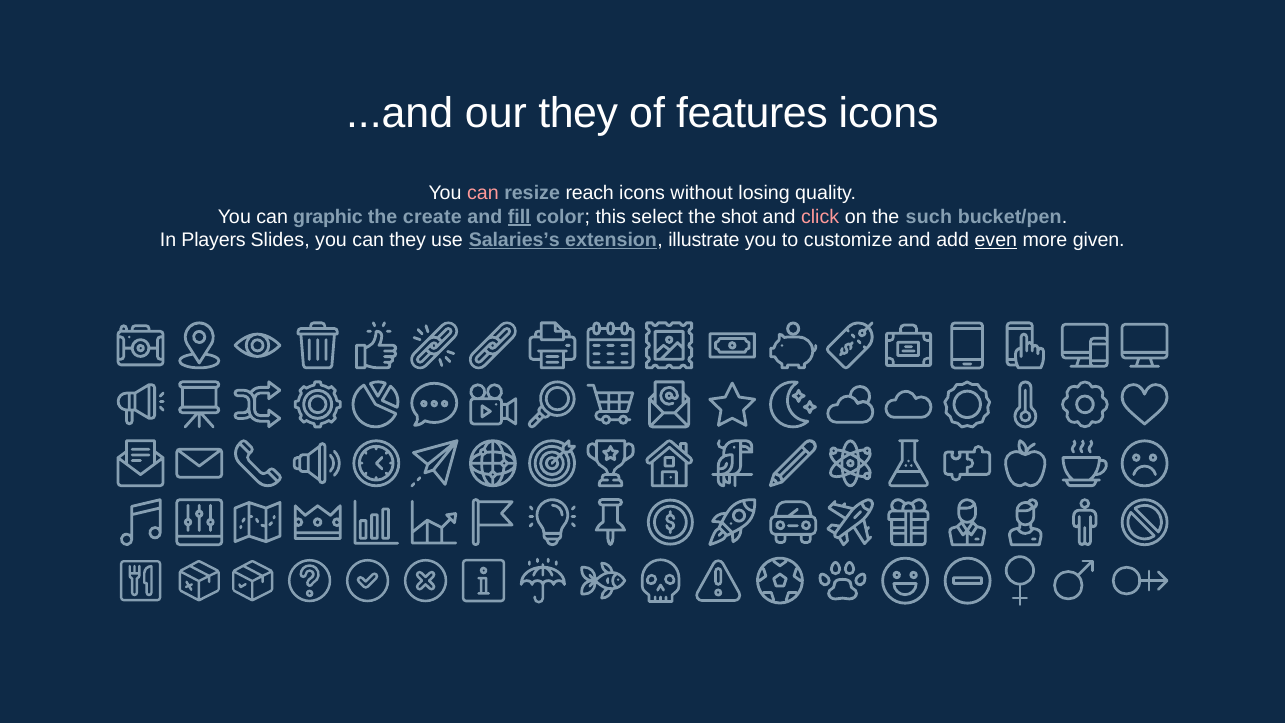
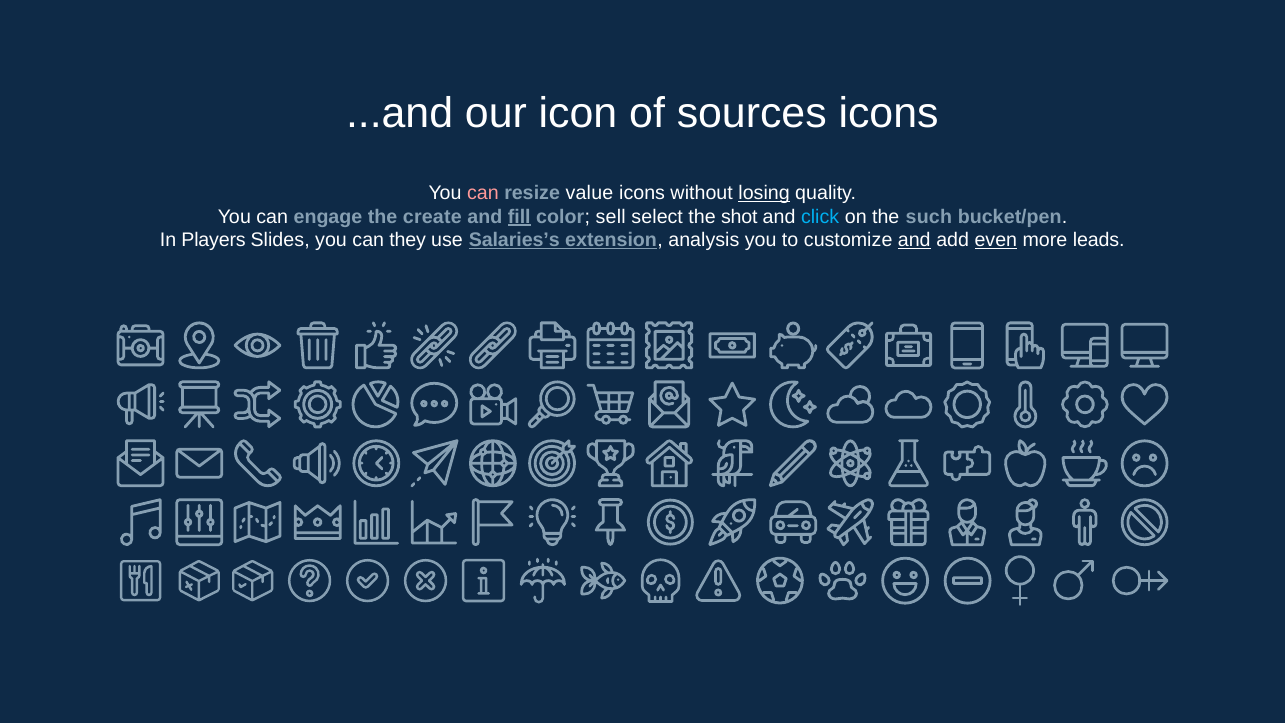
our they: they -> icon
features: features -> sources
reach: reach -> value
losing underline: none -> present
graphic: graphic -> engage
this: this -> sell
click colour: pink -> light blue
illustrate: illustrate -> analysis
and at (914, 240) underline: none -> present
given: given -> leads
